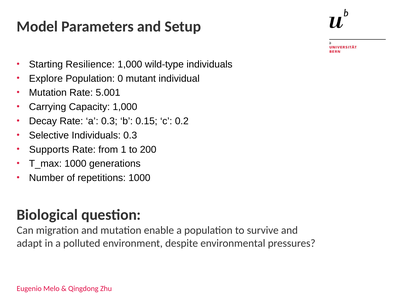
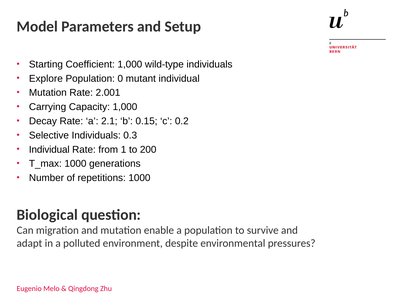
Resilience: Resilience -> Coefficient
5.001: 5.001 -> 2.001
a 0.3: 0.3 -> 2.1
Supports at (49, 149): Supports -> Individual
